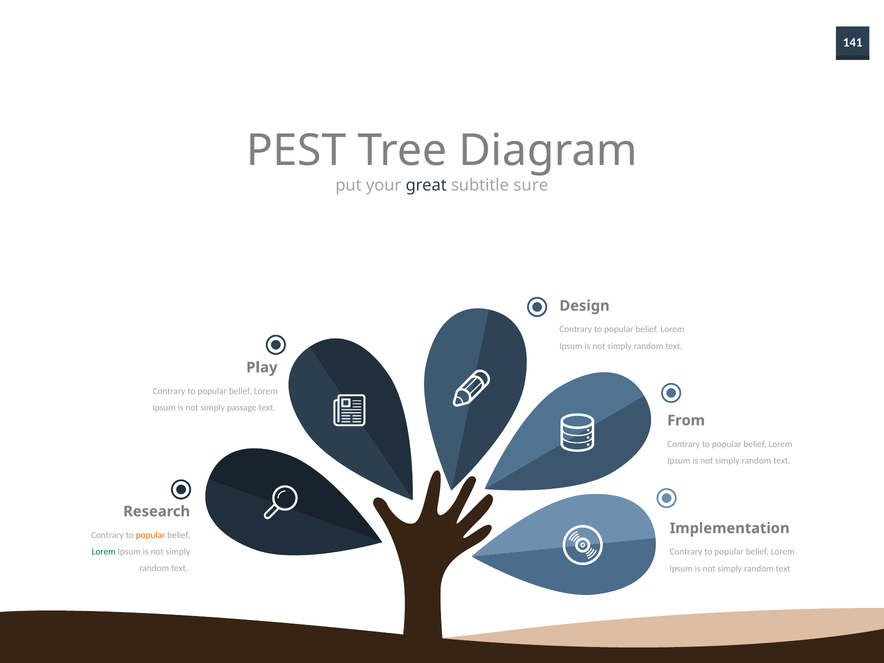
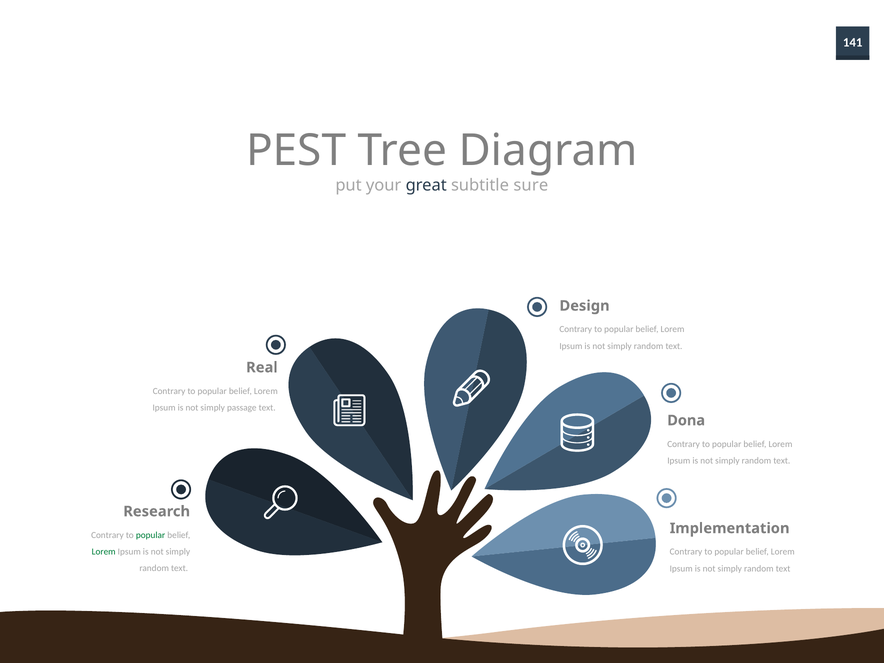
Play: Play -> Real
From: From -> Dona
popular at (151, 535) colour: orange -> green
